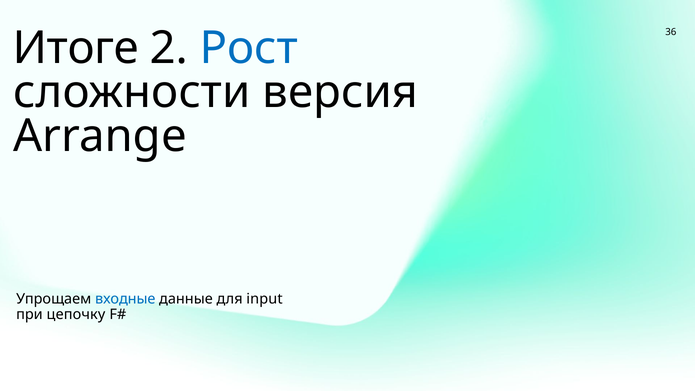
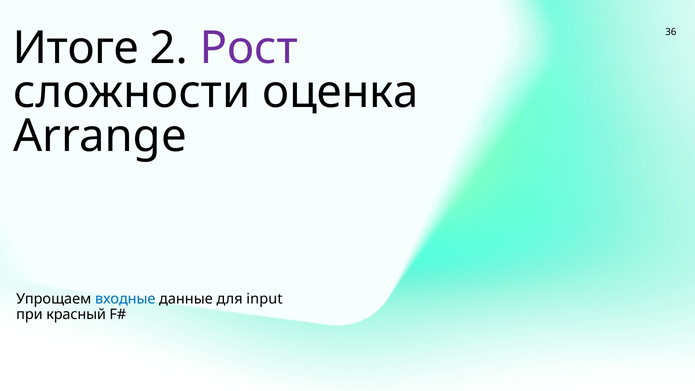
Рост colour: blue -> purple
версия: версия -> оценка
цепочку: цепочку -> красный
